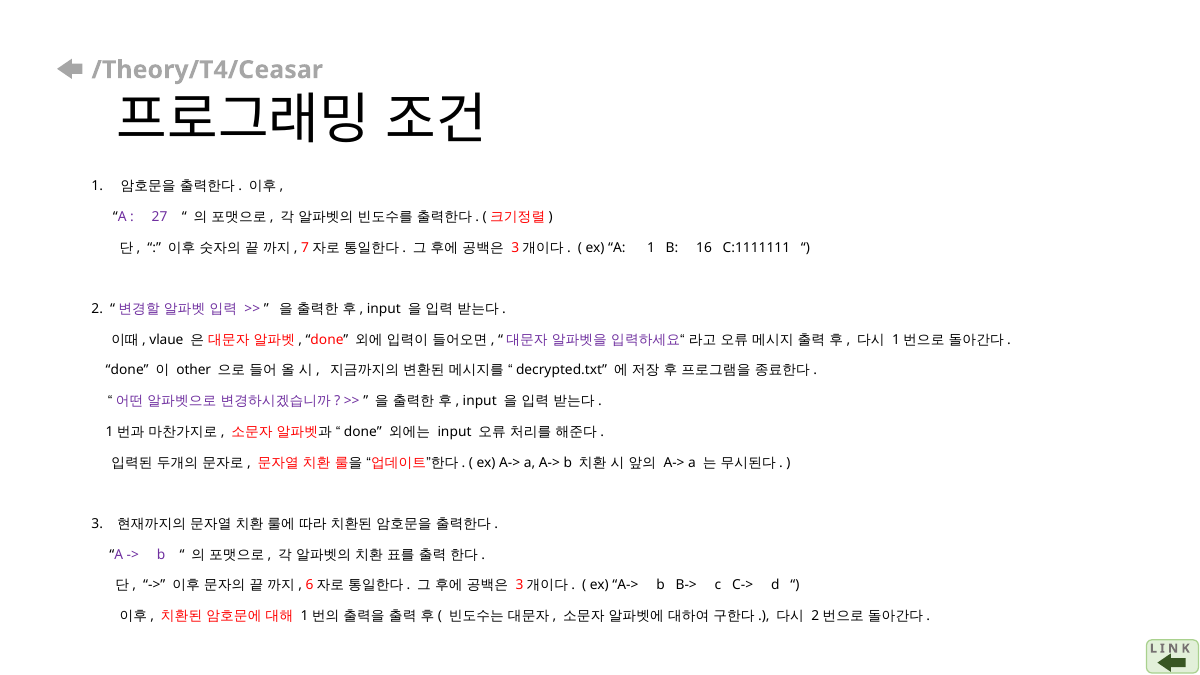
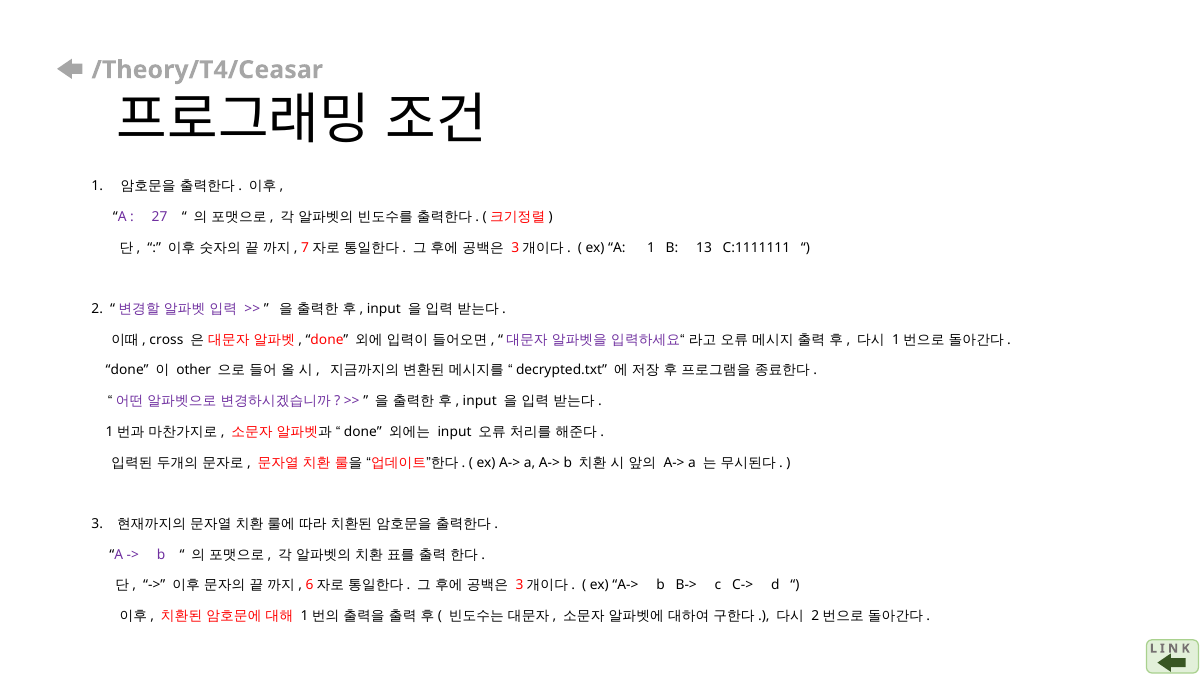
16: 16 -> 13
vlaue: vlaue -> cross
